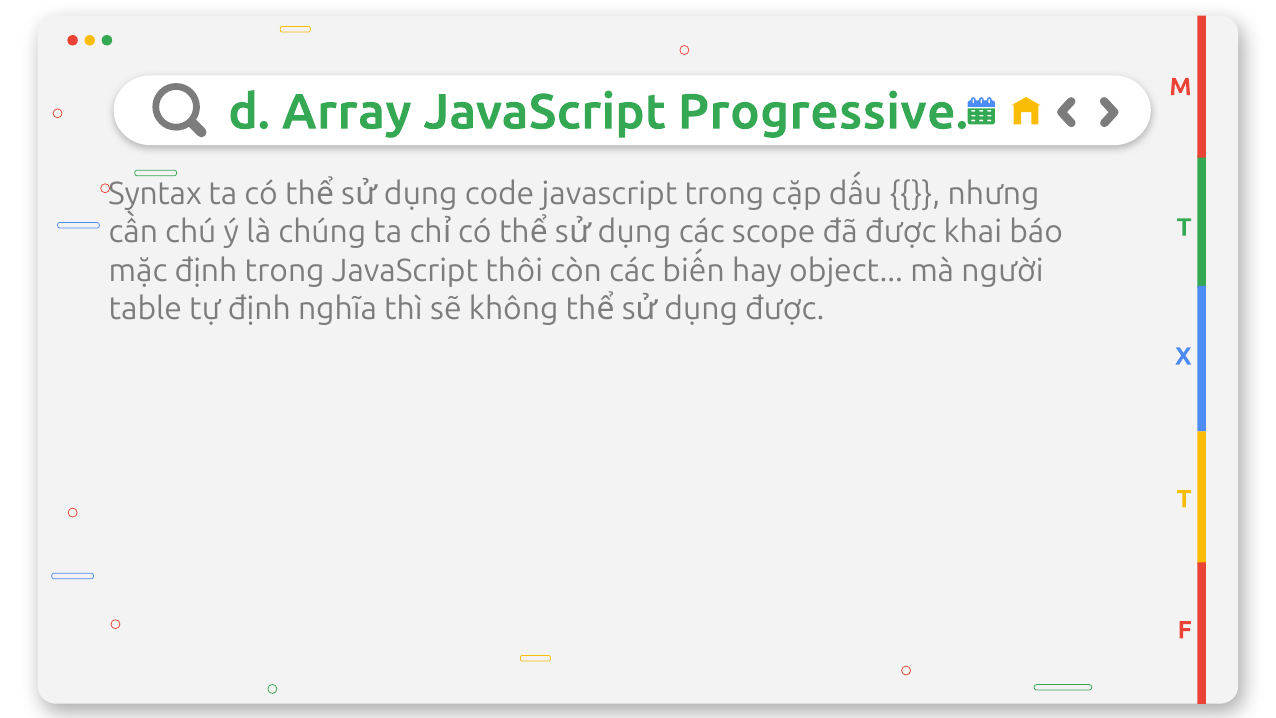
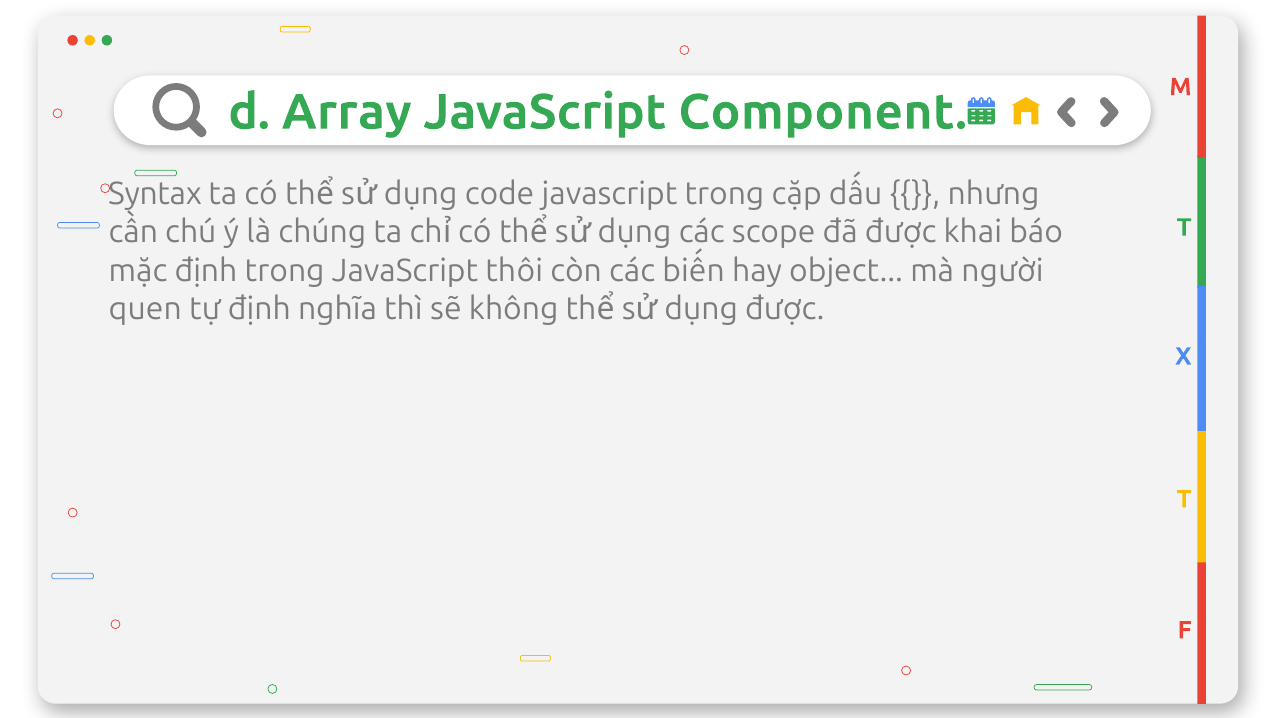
Progressive: Progressive -> Component
table: table -> quen
